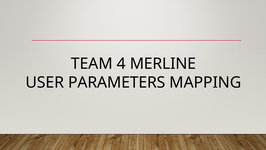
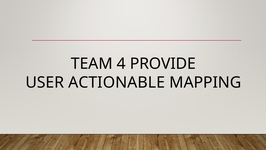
MERLINE: MERLINE -> PROVIDE
PARAMETERS: PARAMETERS -> ACTIONABLE
